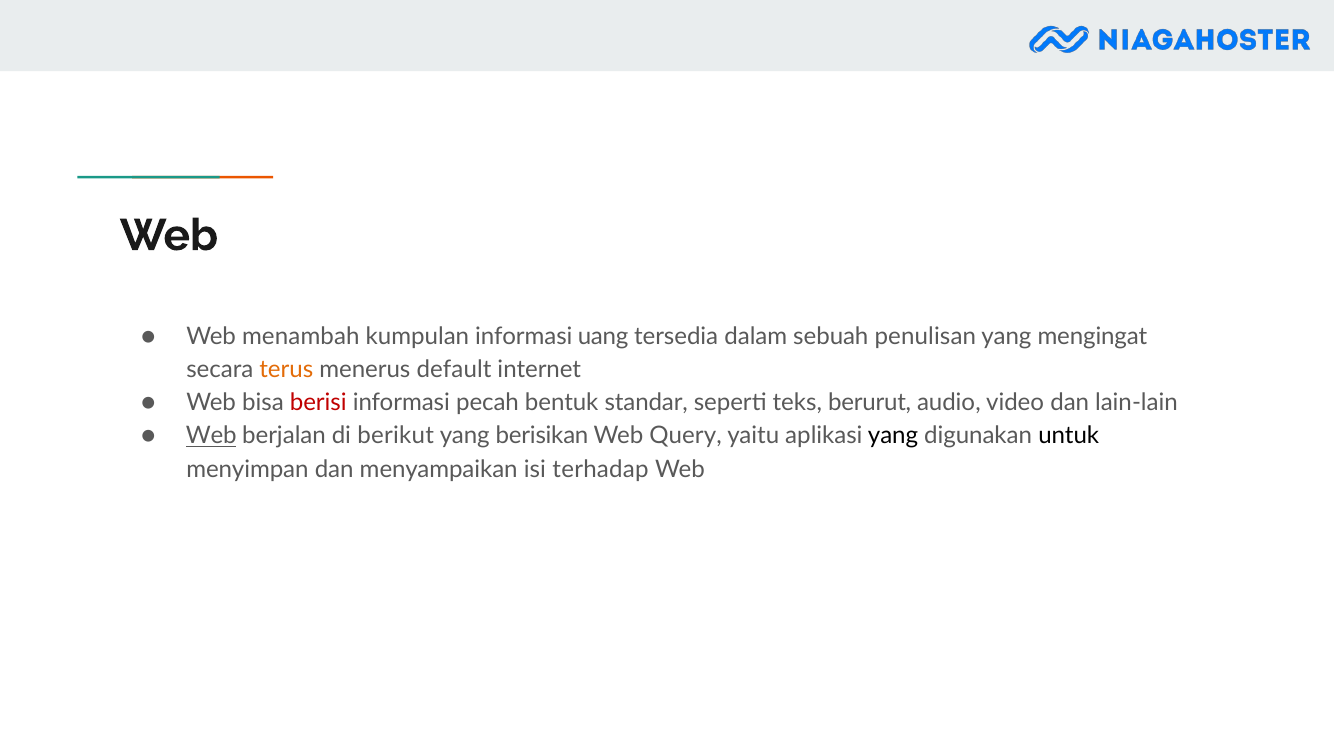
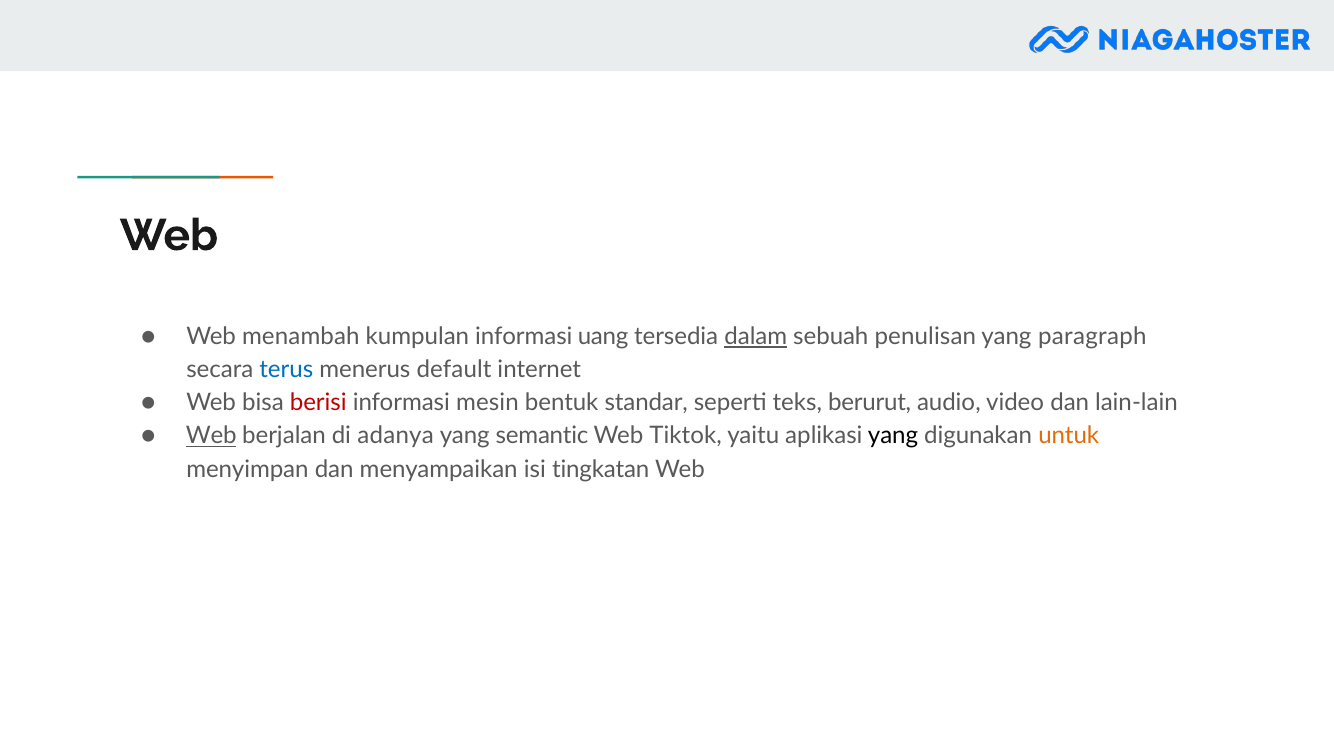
dalam underline: none -> present
mengingat: mengingat -> paragraph
terus colour: orange -> blue
pecah: pecah -> mesin
berikut: berikut -> adanya
berisikan: berisikan -> semantic
Query: Query -> Tiktok
untuk colour: black -> orange
terhadap: terhadap -> tingkatan
